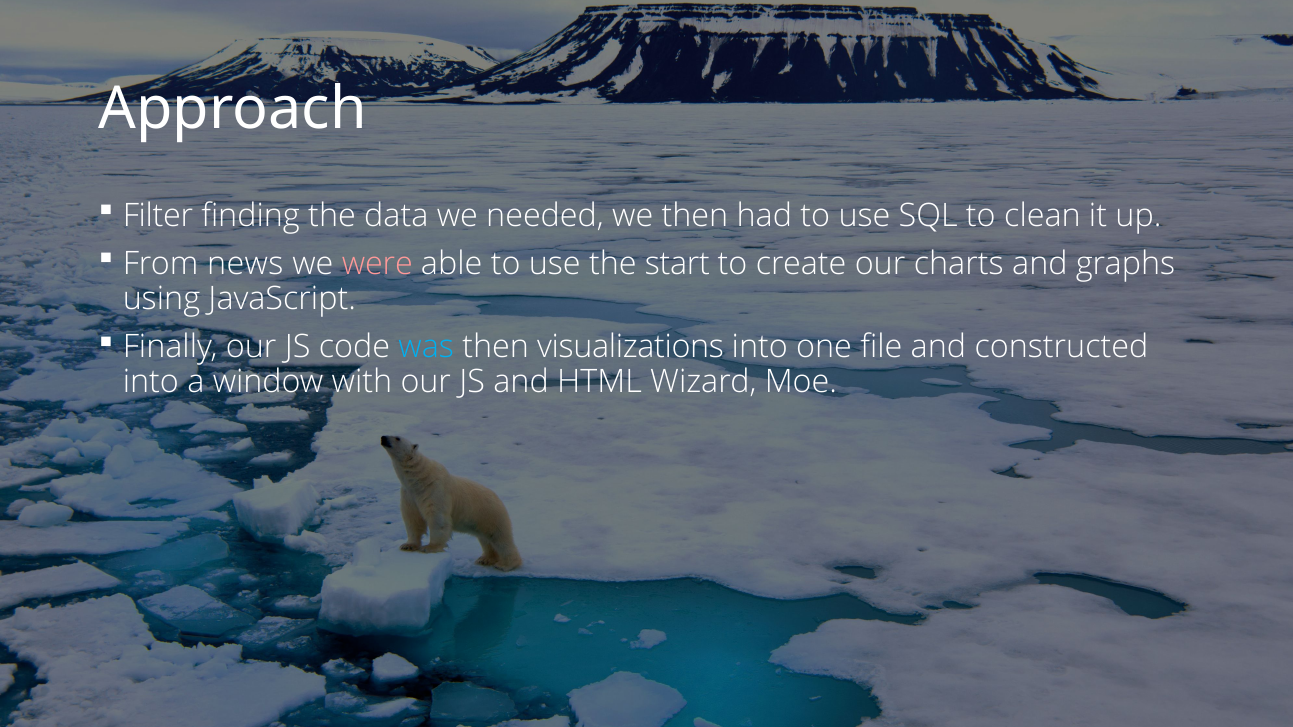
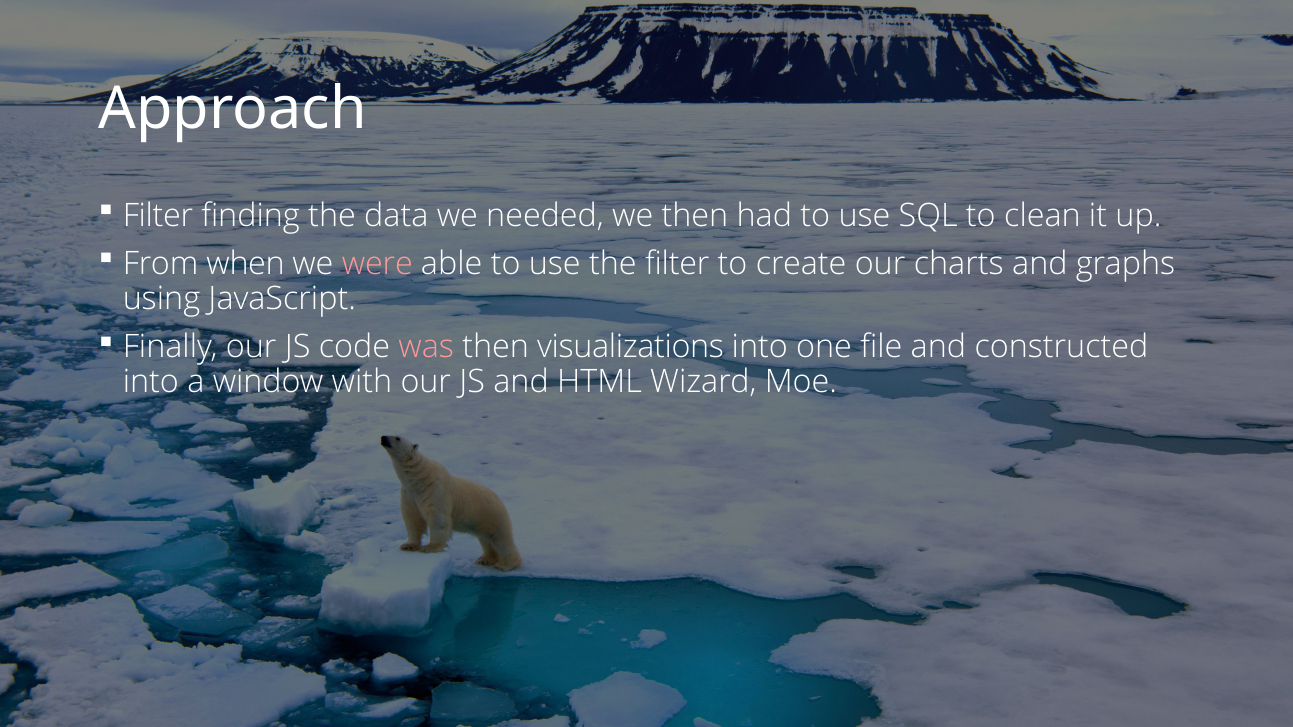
news: news -> when
the start: start -> filter
was colour: light blue -> pink
